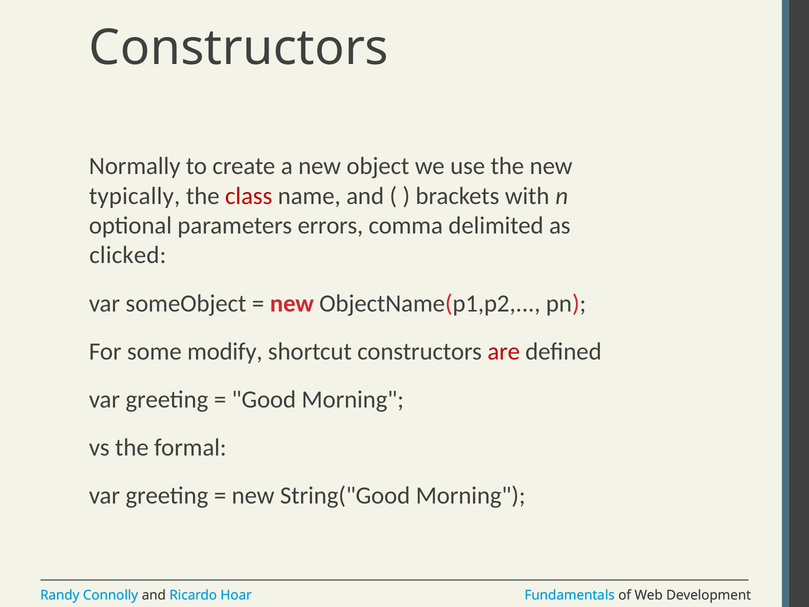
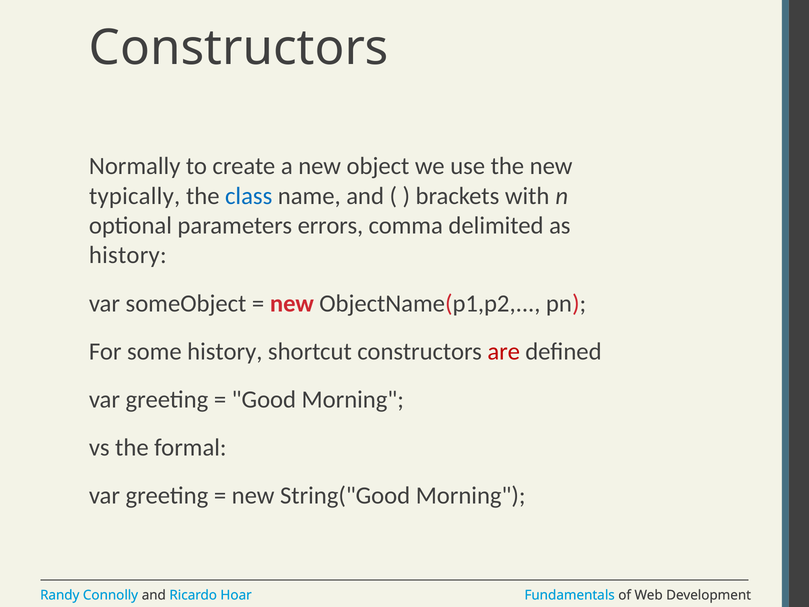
class colour: red -> blue
clicked at (128, 255): clicked -> history
some modify: modify -> history
